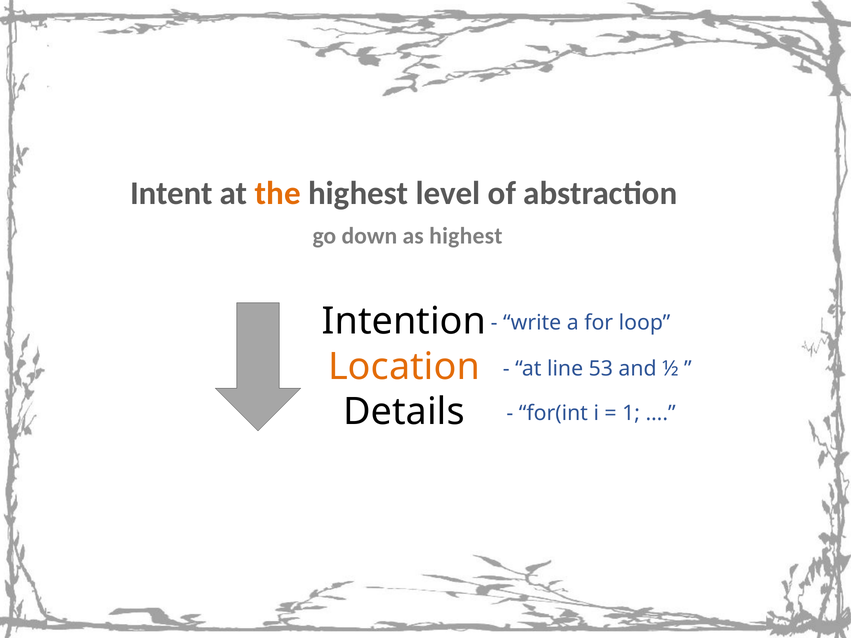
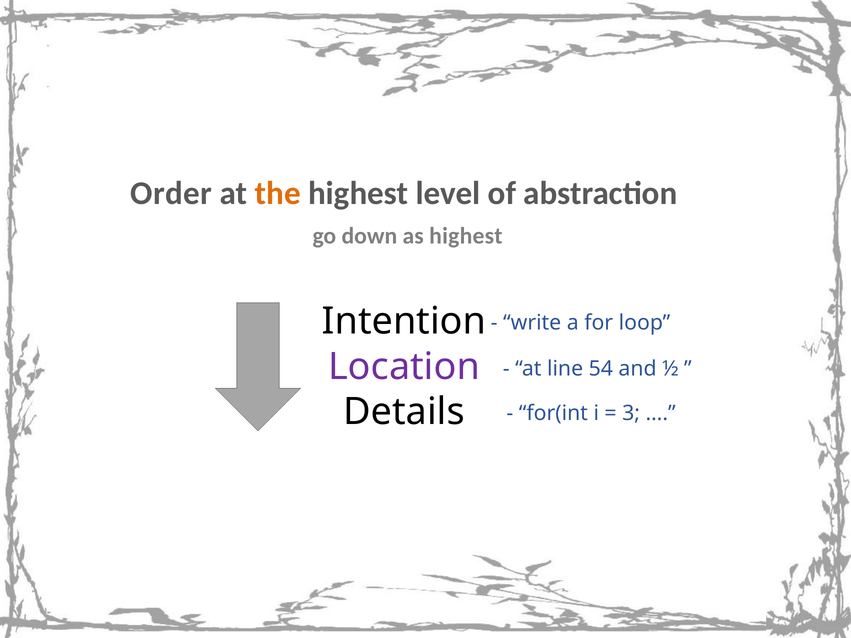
Intent: Intent -> Order
Location colour: orange -> purple
53: 53 -> 54
1: 1 -> 3
